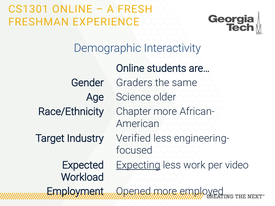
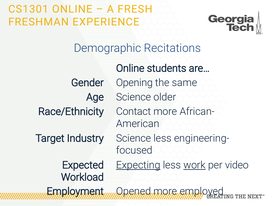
Interactivity: Interactivity -> Recitations
Graders: Graders -> Opening
Chapter: Chapter -> Contact
Industry Verified: Verified -> Science
work underline: none -> present
